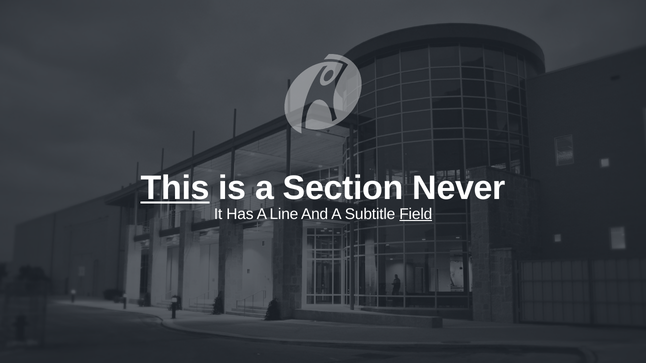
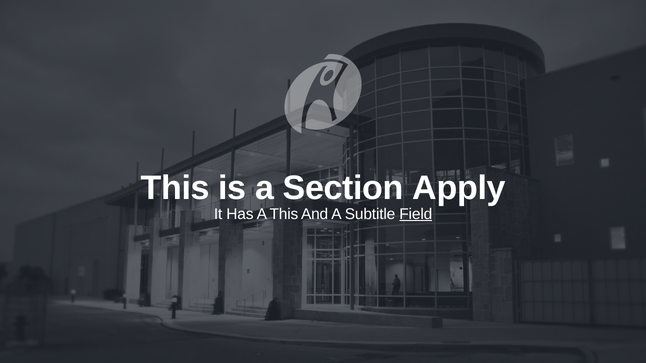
This at (175, 188) underline: present -> none
Never: Never -> Apply
A Line: Line -> This
